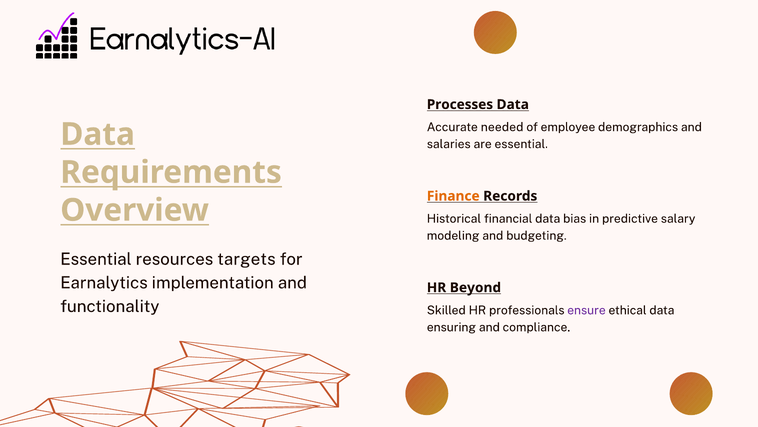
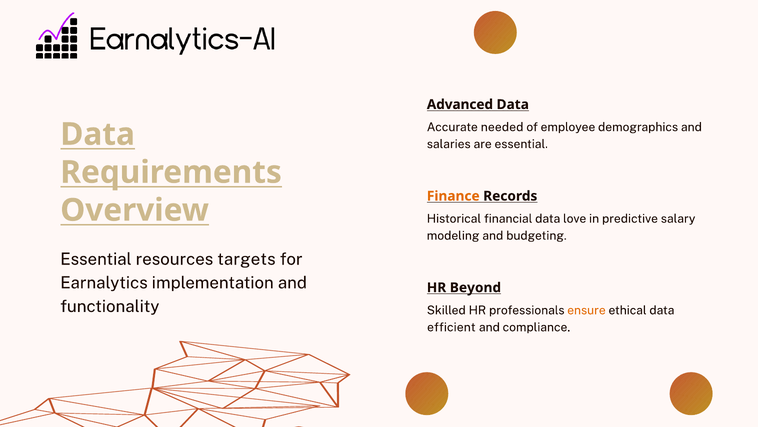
Processes: Processes -> Advanced
bias: bias -> love
ensure colour: purple -> orange
ensuring: ensuring -> efficient
